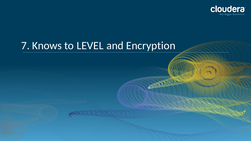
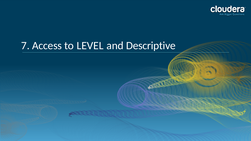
Knows: Knows -> Access
Encryption: Encryption -> Descriptive
